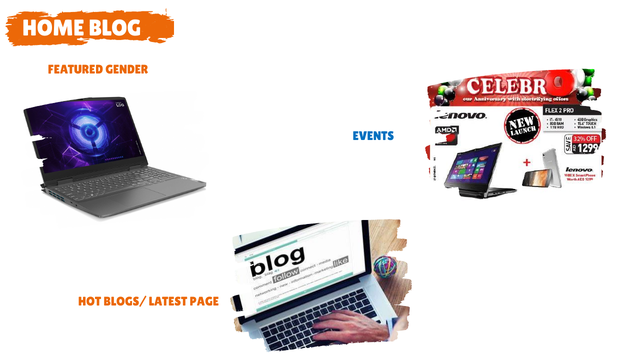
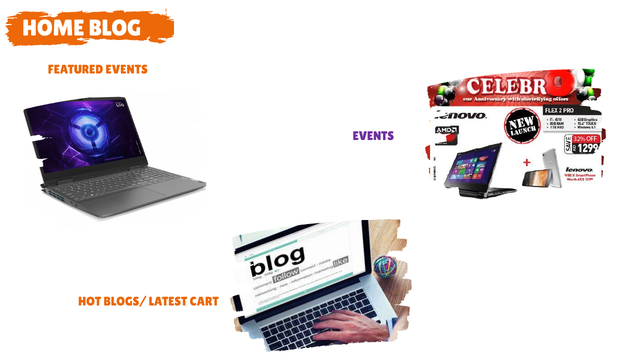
FEATURED GENDER: GENDER -> EVENTS
EVENTS at (373, 136) colour: blue -> purple
PAGE: PAGE -> CART
